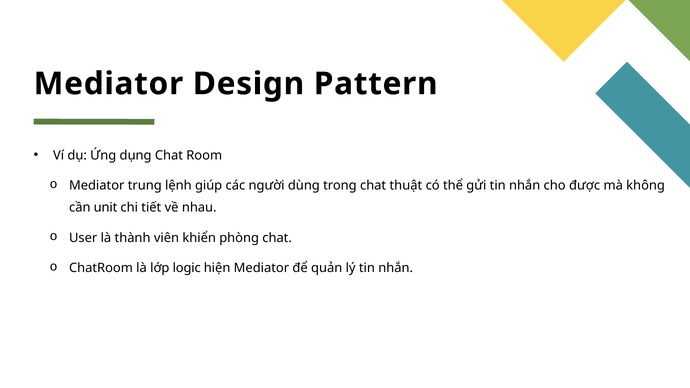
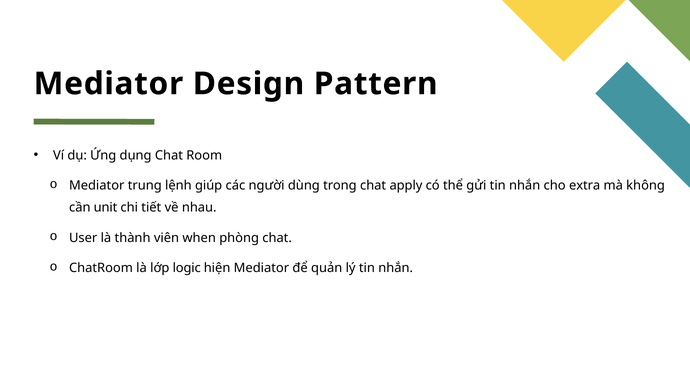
thuật: thuật -> apply
được: được -> extra
khiển: khiển -> when
